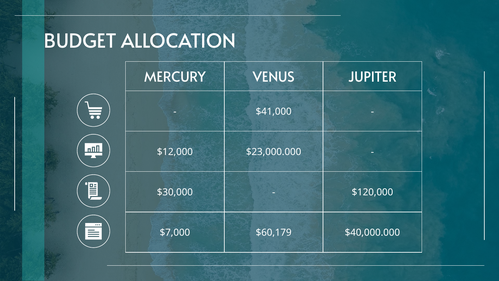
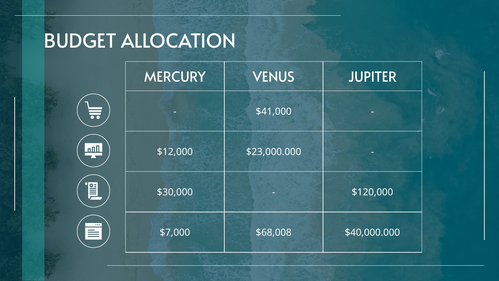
$60,179: $60,179 -> $68,008
